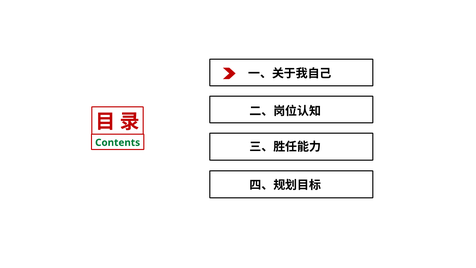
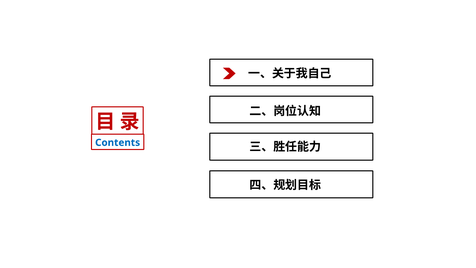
Contents colour: green -> blue
